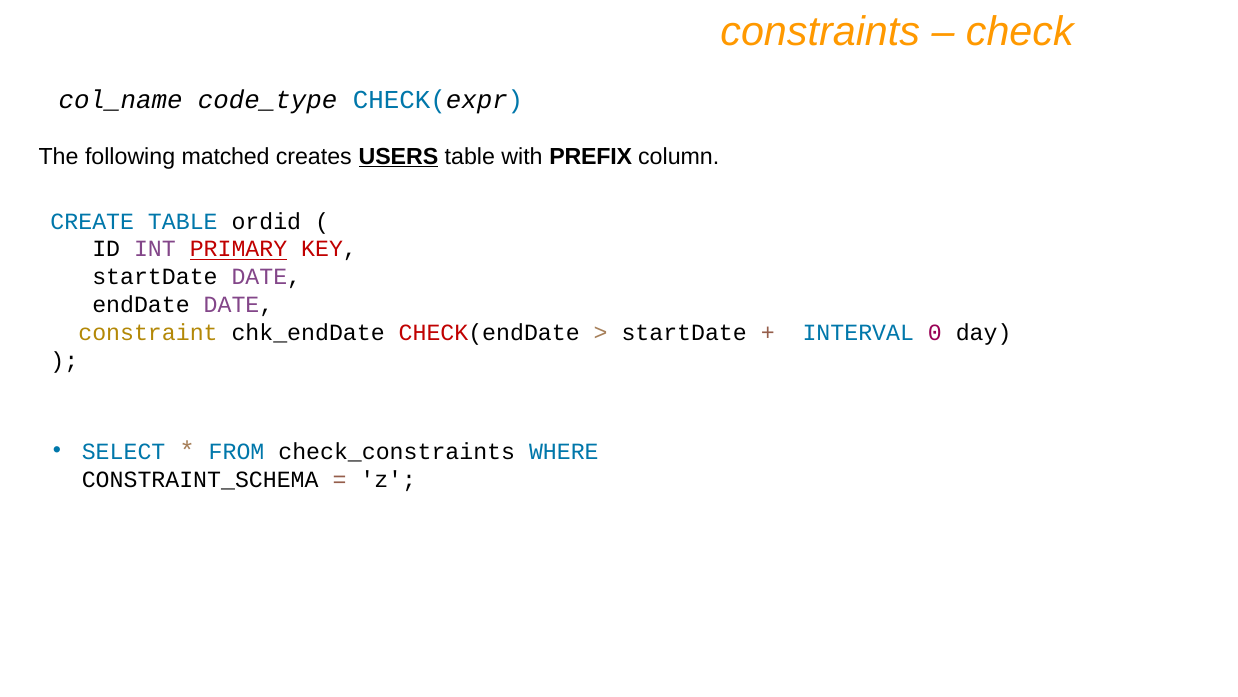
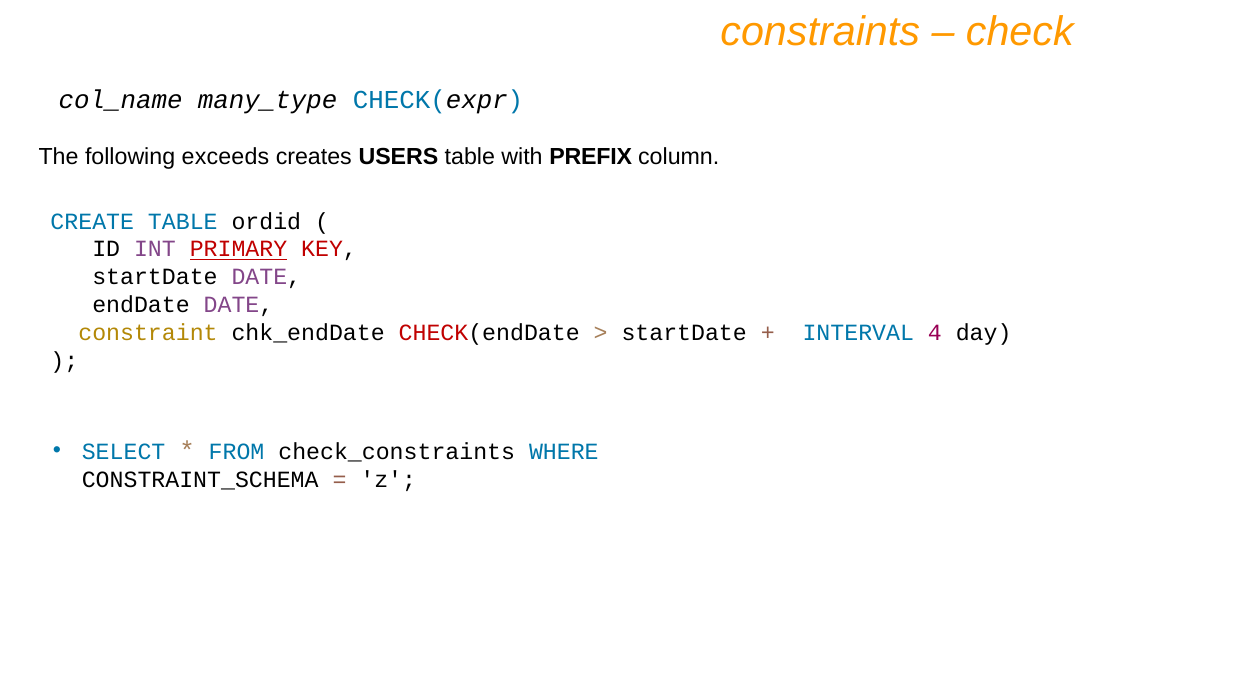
code_type: code_type -> many_type
matched: matched -> exceeds
USERS underline: present -> none
0: 0 -> 4
